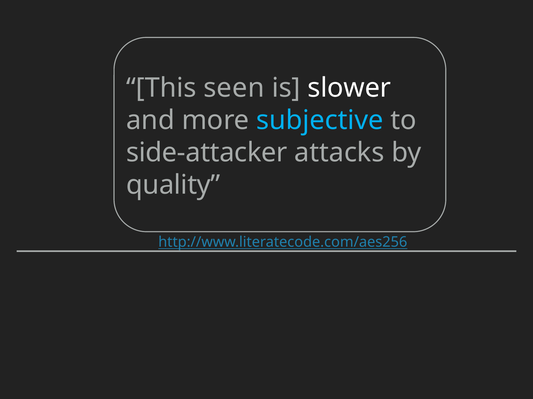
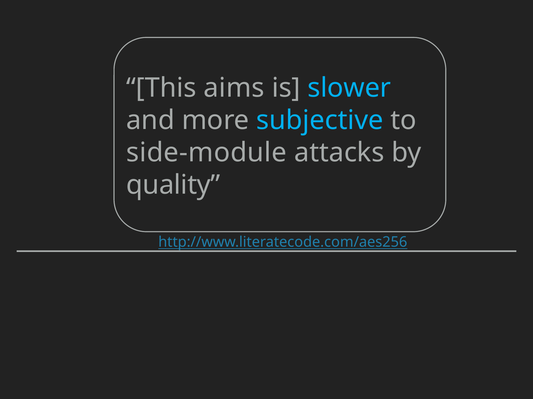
seen: seen -> aims
slower colour: white -> light blue
side-attacker: side-attacker -> side-module
